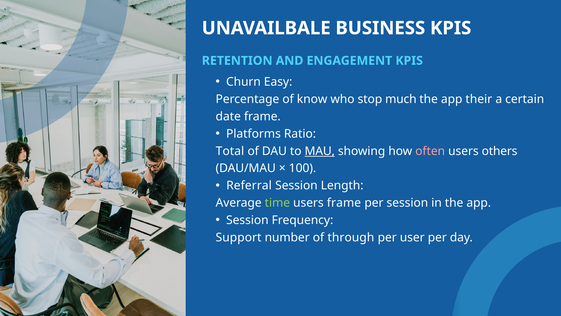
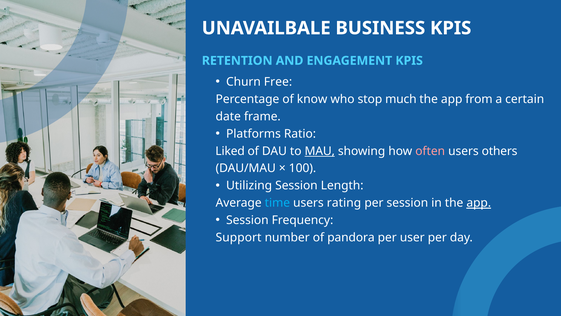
Easy: Easy -> Free
their: their -> from
Total: Total -> Liked
Referral: Referral -> Utilizing
time colour: light green -> light blue
users frame: frame -> rating
app at (479, 203) underline: none -> present
through: through -> pandora
